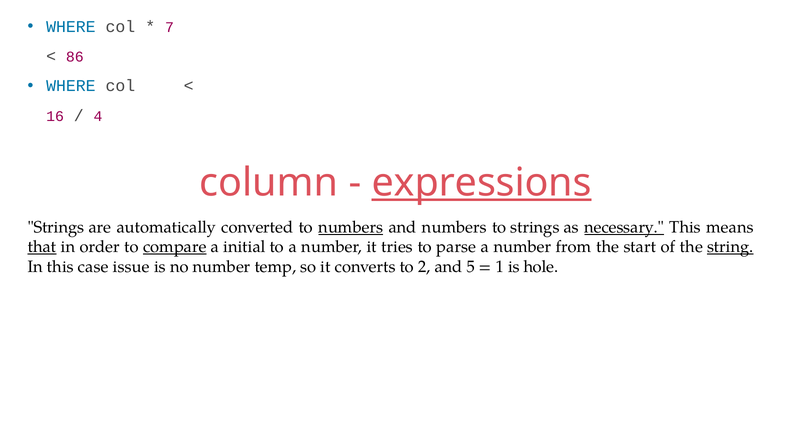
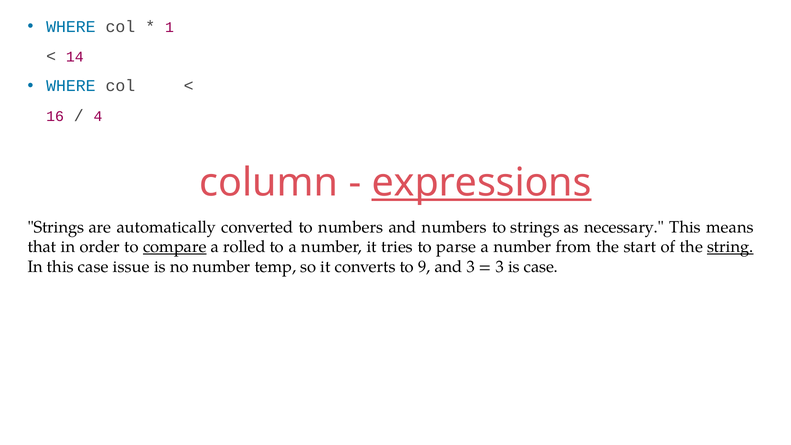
7: 7 -> 1
86: 86 -> 14
numbers at (351, 227) underline: present -> none
necessary underline: present -> none
that underline: present -> none
initial: initial -> rolled
2: 2 -> 9
and 5: 5 -> 3
1 at (500, 267): 1 -> 3
is hole: hole -> case
